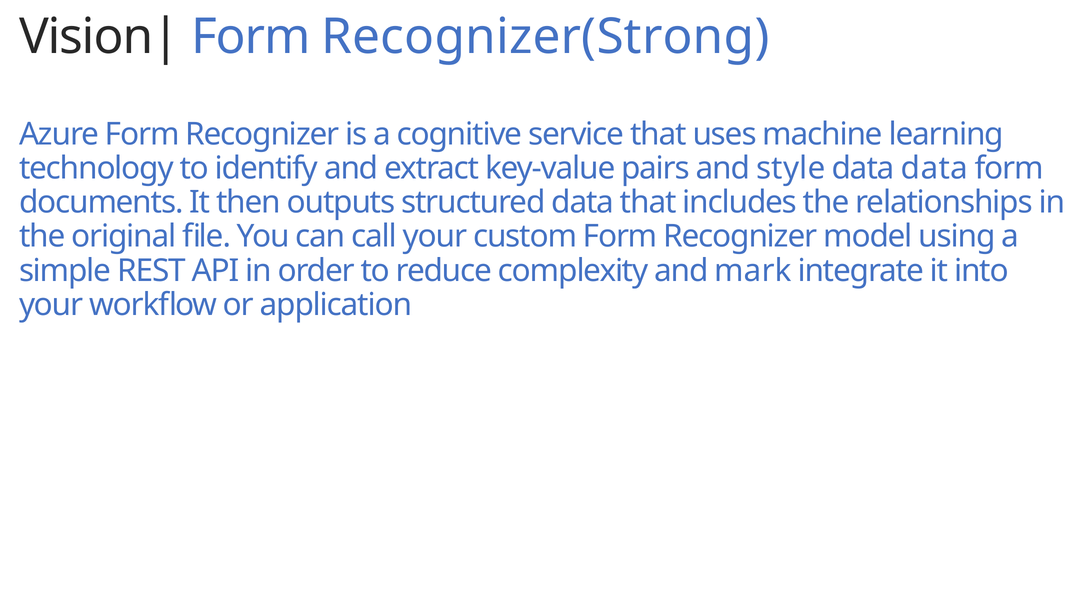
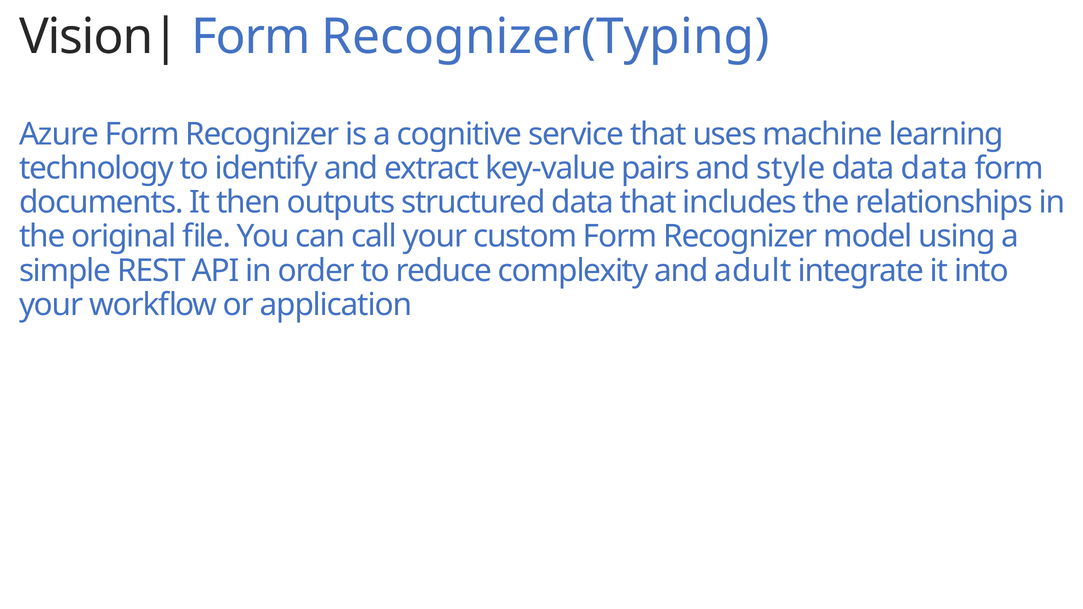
Recognizer(Strong: Recognizer(Strong -> Recognizer(Typing
mark: mark -> adult
